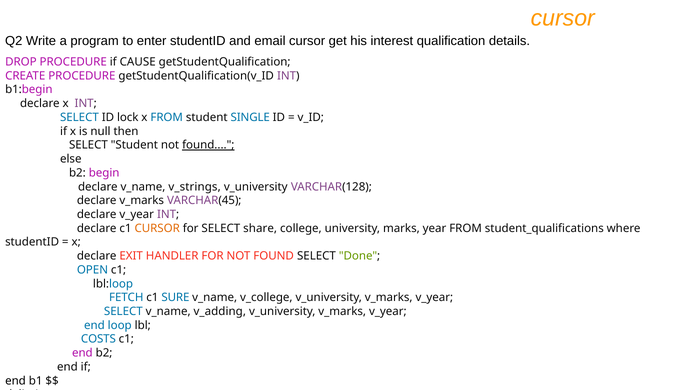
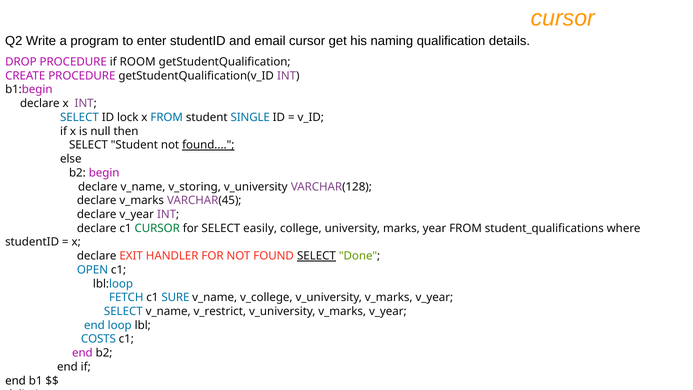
interest: interest -> naming
CAUSE: CAUSE -> ROOM
v_strings: v_strings -> v_storing
CURSOR at (157, 228) colour: orange -> green
share: share -> easily
SELECT at (316, 256) underline: none -> present
v_adding: v_adding -> v_restrict
